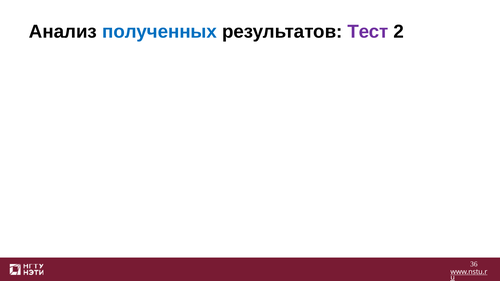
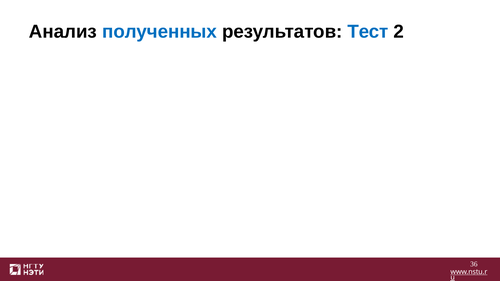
Тест colour: purple -> blue
